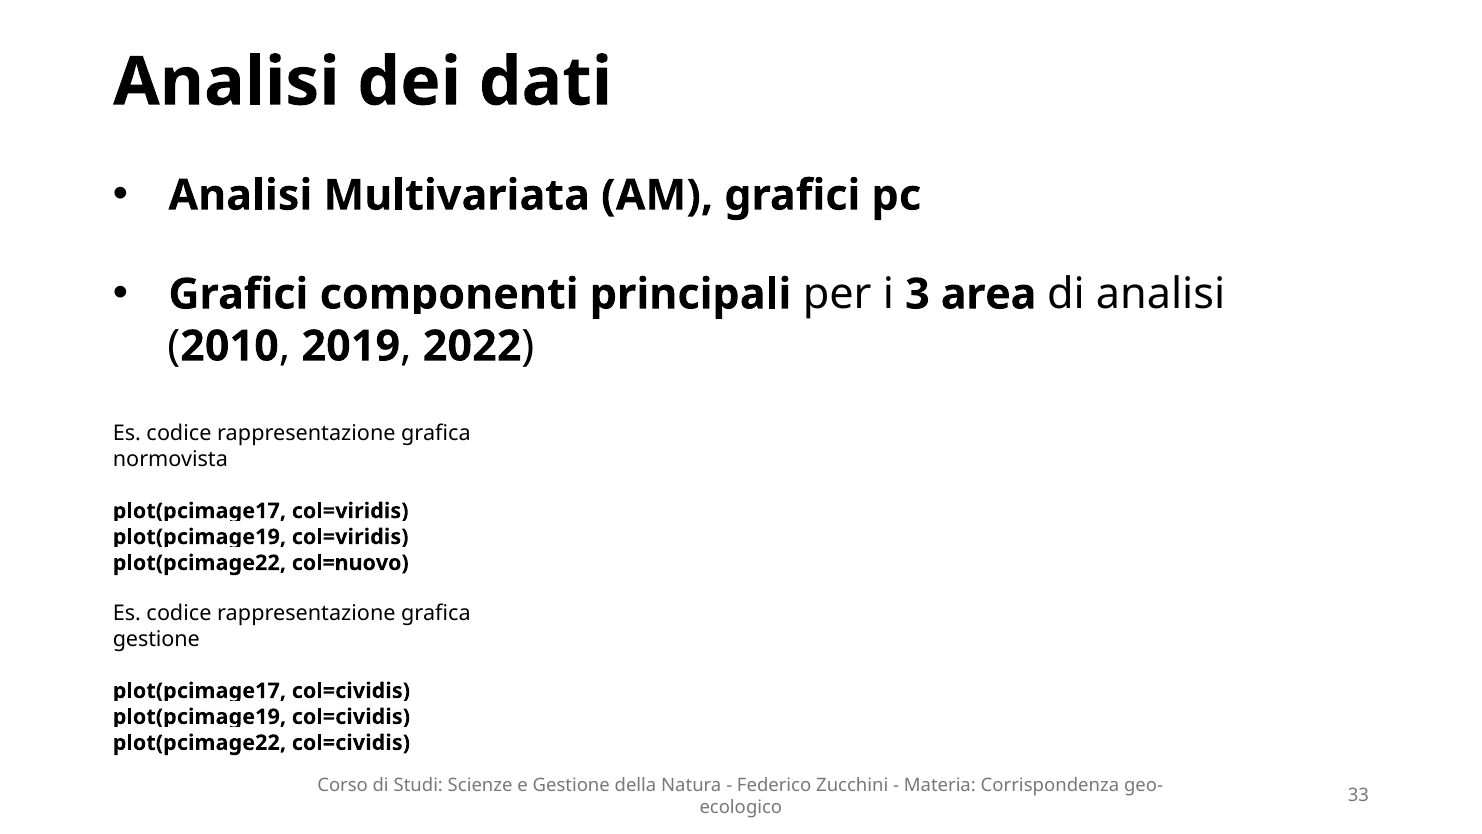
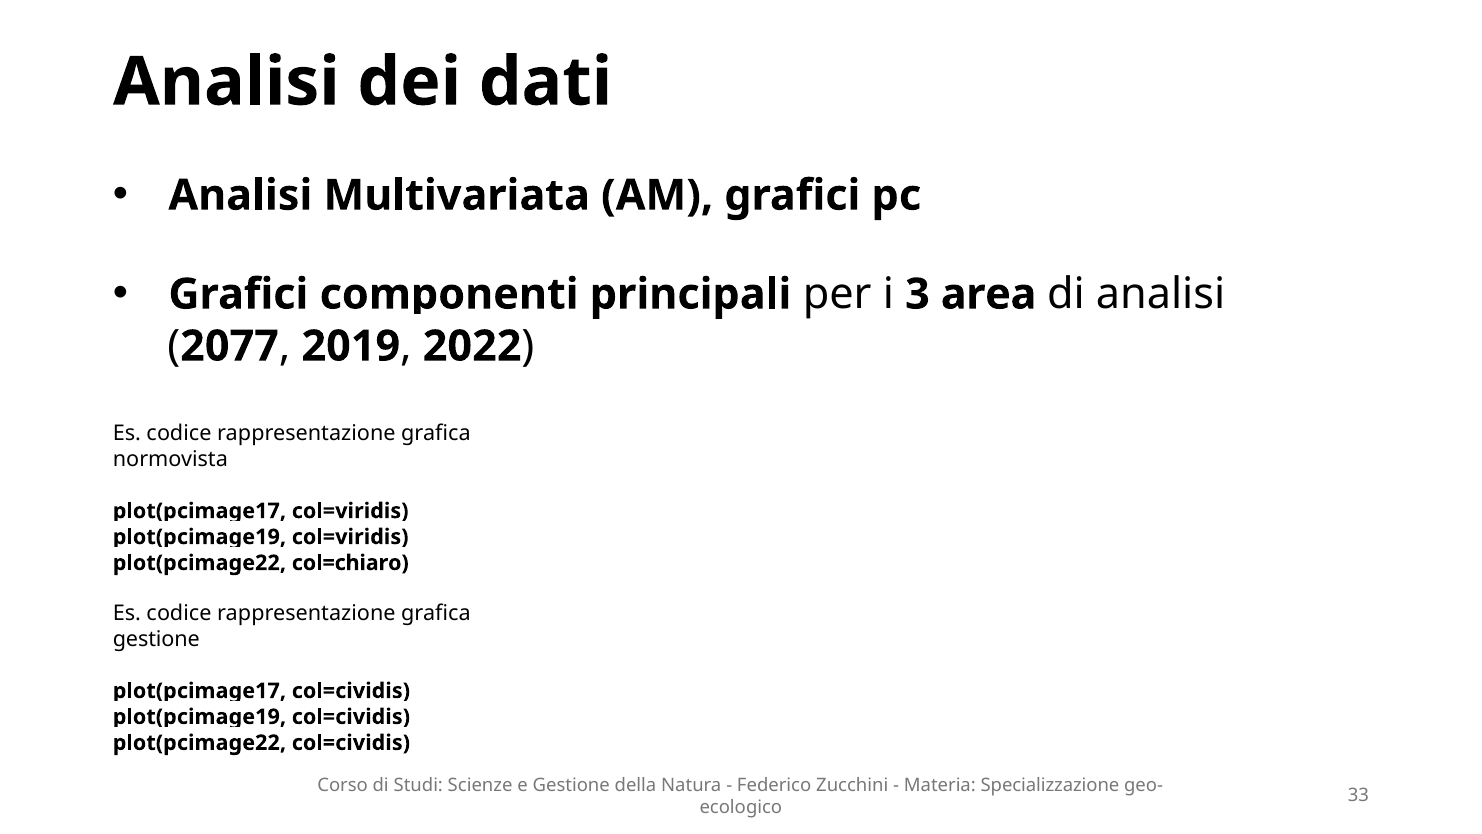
2010: 2010 -> 2077
col=nuovo: col=nuovo -> col=chiaro
Corrispondenza: Corrispondenza -> Specializzazione
